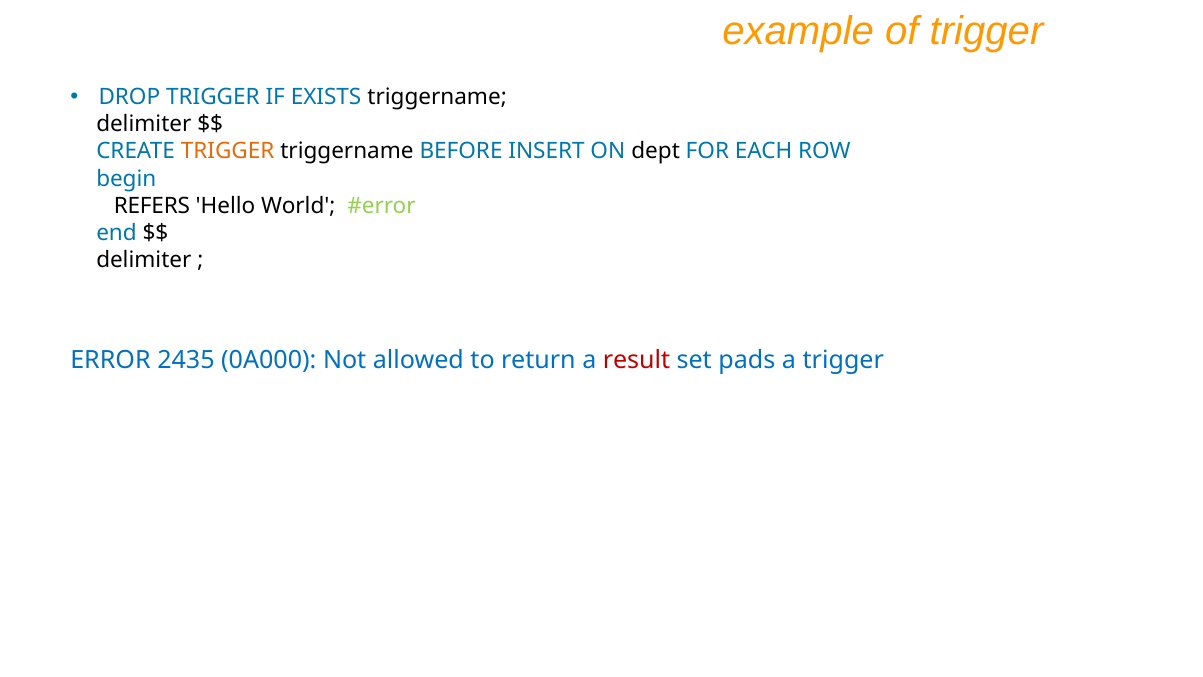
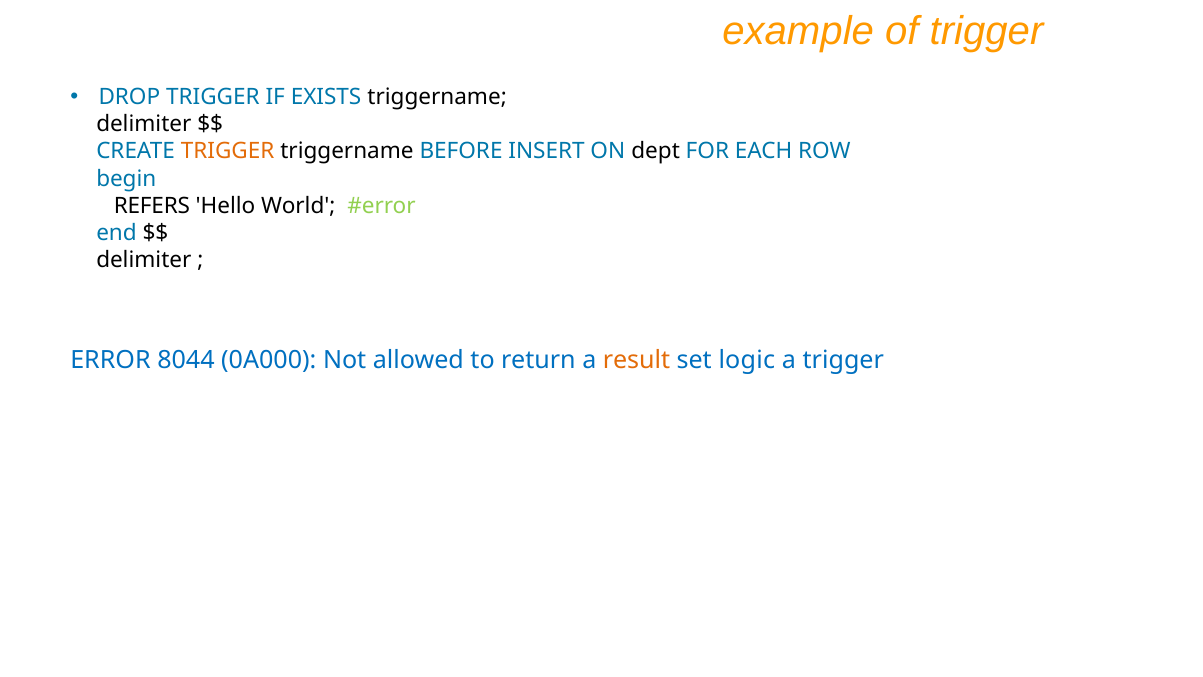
2435: 2435 -> 8044
result colour: red -> orange
pads: pads -> logic
